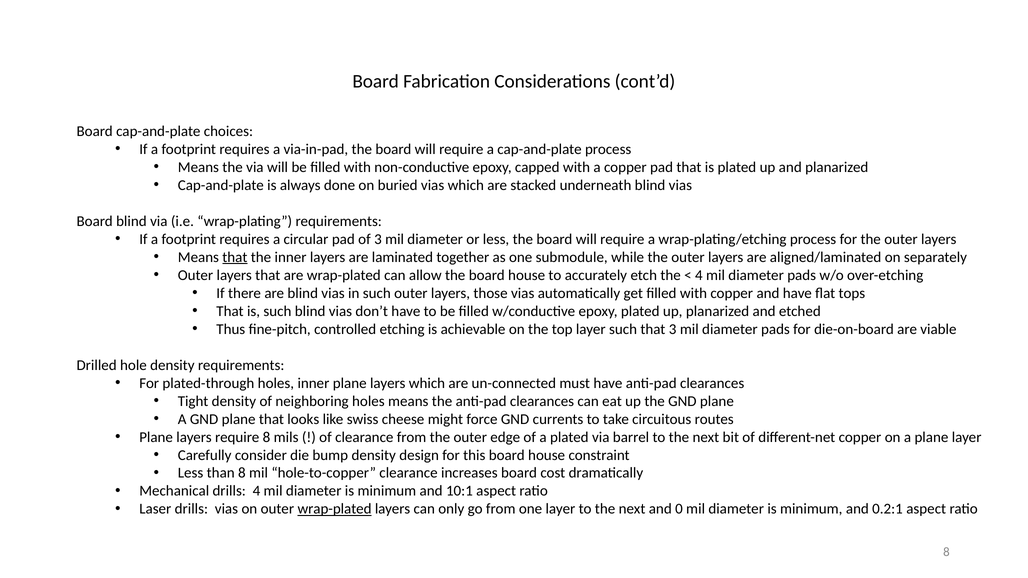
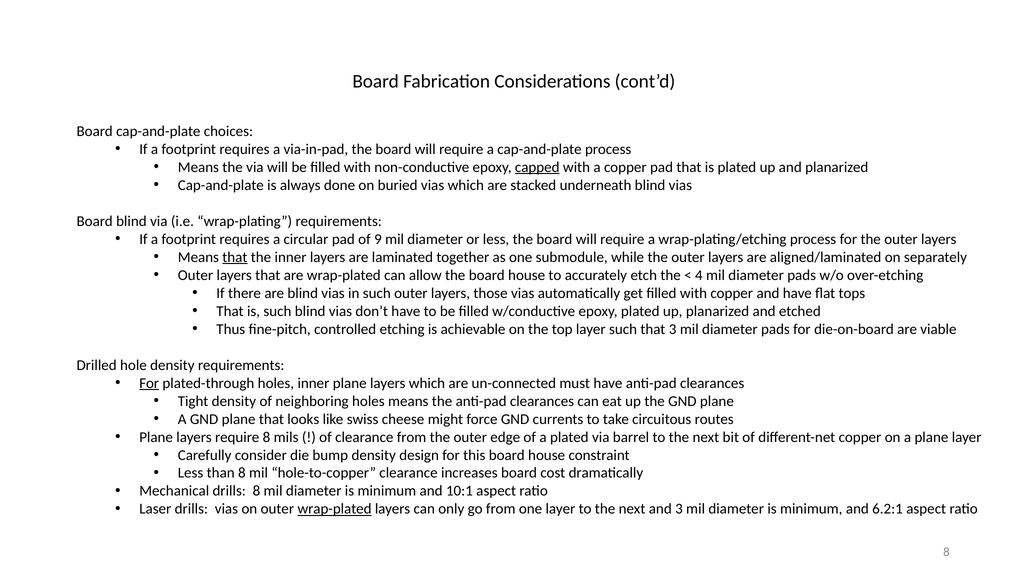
capped underline: none -> present
of 3: 3 -> 9
For at (149, 383) underline: none -> present
drills 4: 4 -> 8
and 0: 0 -> 3
0.2:1: 0.2:1 -> 6.2:1
